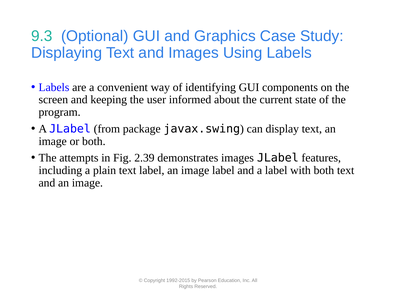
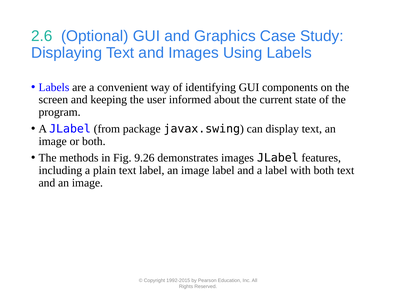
9.3: 9.3 -> 2.6
attempts: attempts -> methods
2.39: 2.39 -> 9.26
